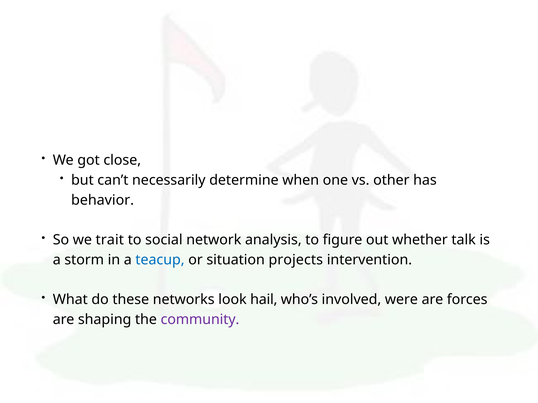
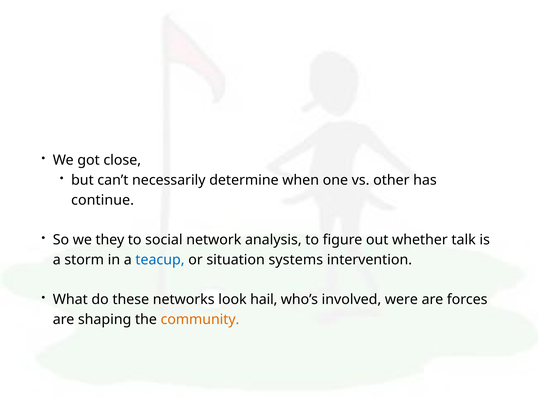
behavior: behavior -> continue
trait: trait -> they
projects: projects -> systems
community colour: purple -> orange
